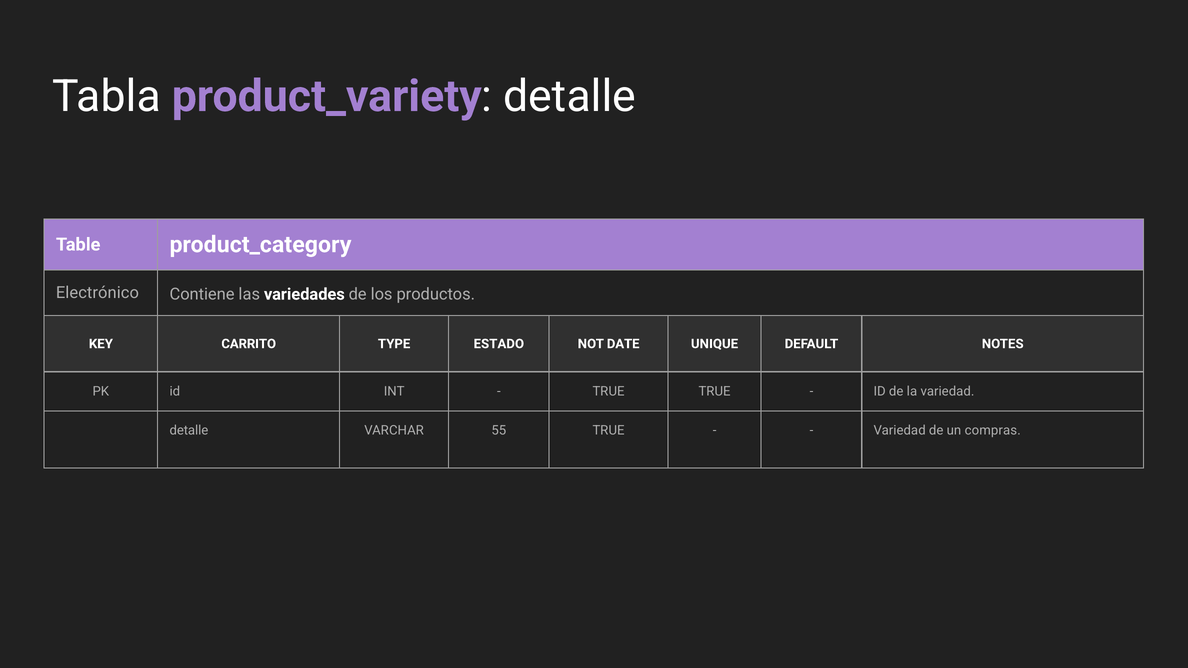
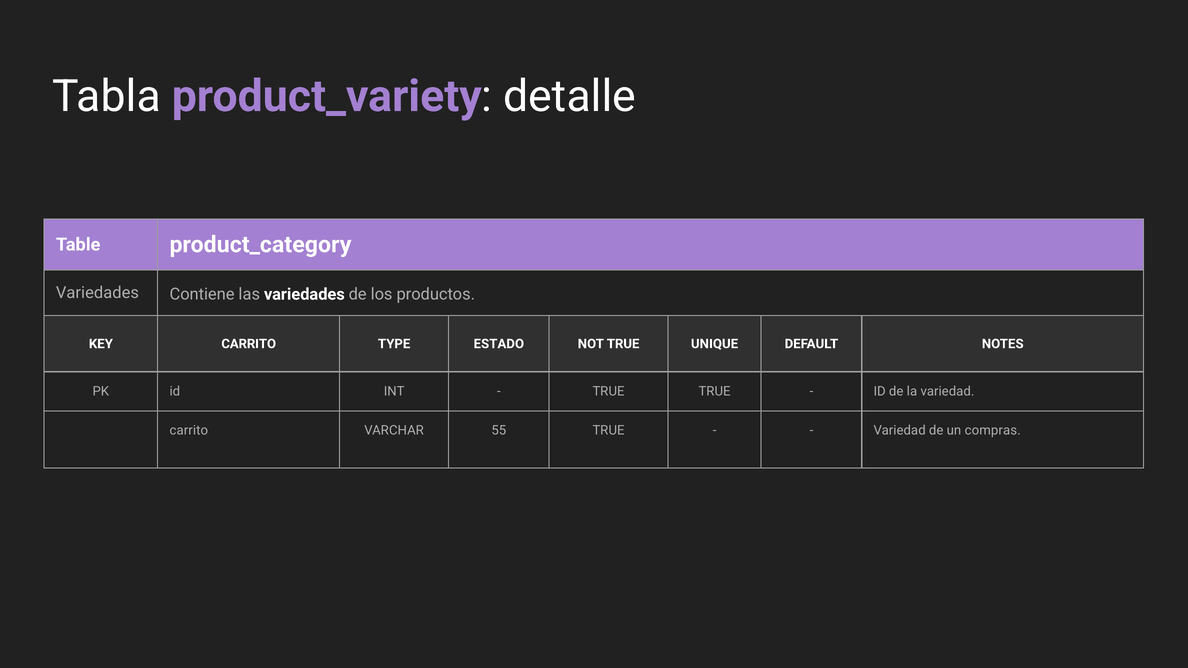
Electrónico at (97, 293): Electrónico -> Variedades
NOT DATE: DATE -> TRUE
detalle at (189, 431): detalle -> carrito
